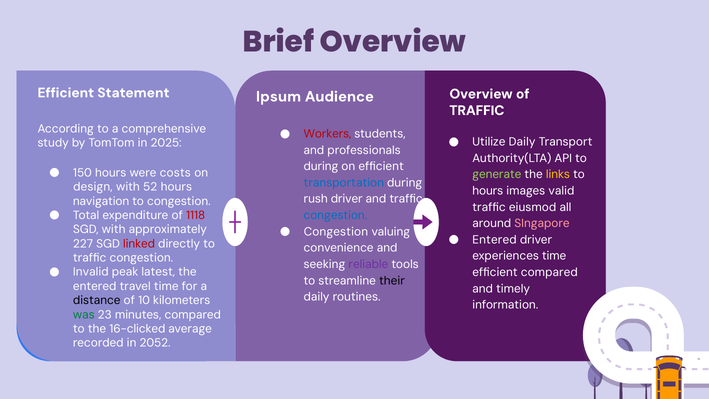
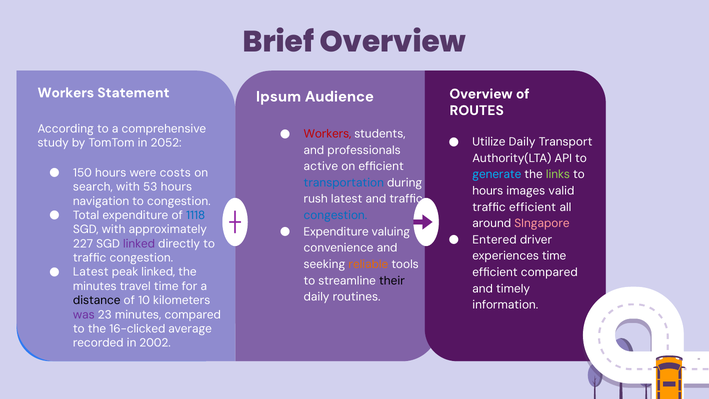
Efficient at (66, 93): Efficient -> Workers
TRAFFIC at (477, 110): TRAFFIC -> ROUTES
2025: 2025 -> 2052
during at (321, 166): during -> active
generate colour: light green -> light blue
links colour: yellow -> light green
design: design -> search
52: 52 -> 53
rush driver: driver -> latest
traffic eiusmod: eiusmod -> efficient
1118 colour: red -> blue
Congestion at (336, 232): Congestion -> Expenditure
linked at (139, 244) colour: red -> purple
reliable colour: purple -> orange
Invalid at (91, 272): Invalid -> Latest
peak latest: latest -> linked
entered at (95, 286): entered -> minutes
was colour: green -> purple
2052: 2052 -> 2002
